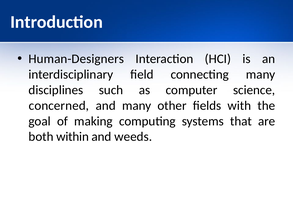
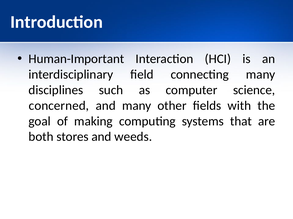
Human-Designers: Human-Designers -> Human-Important
within: within -> stores
